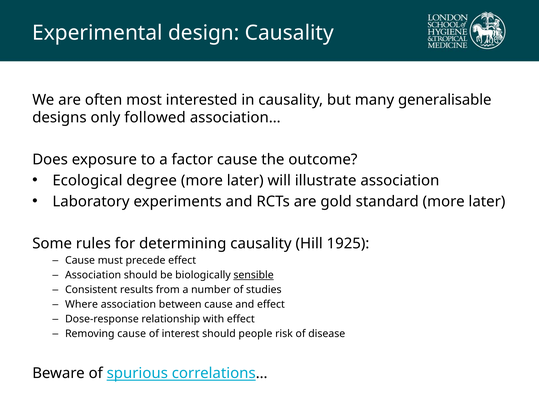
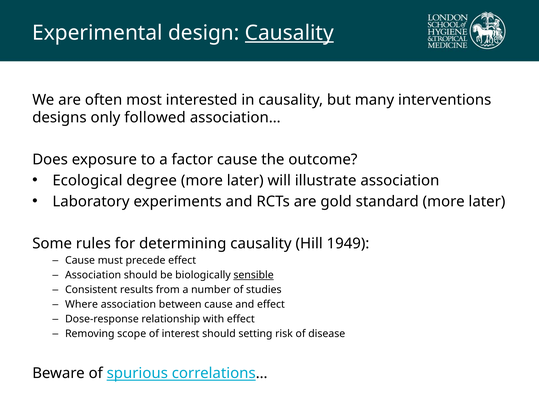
Causality at (289, 33) underline: none -> present
generalisable: generalisable -> interventions
1925: 1925 -> 1949
Removing cause: cause -> scope
people: people -> setting
